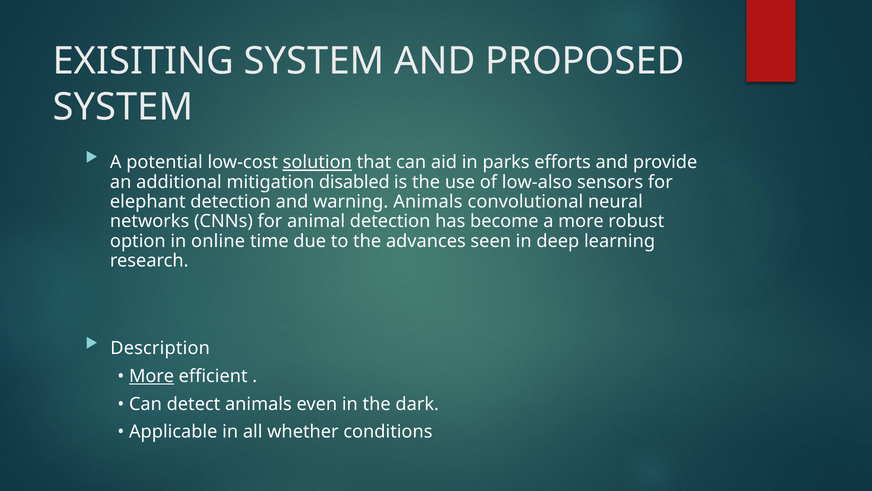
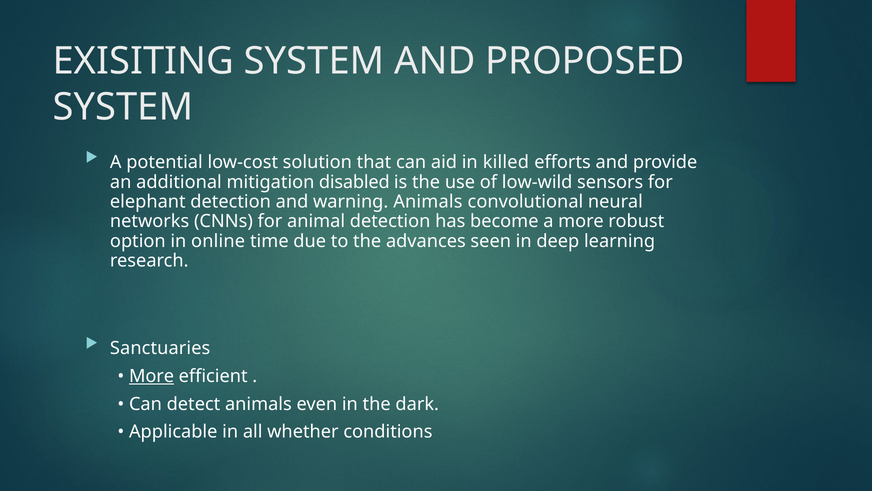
solution underline: present -> none
parks: parks -> killed
low-also: low-also -> low-wild
Description: Description -> Sanctuaries
